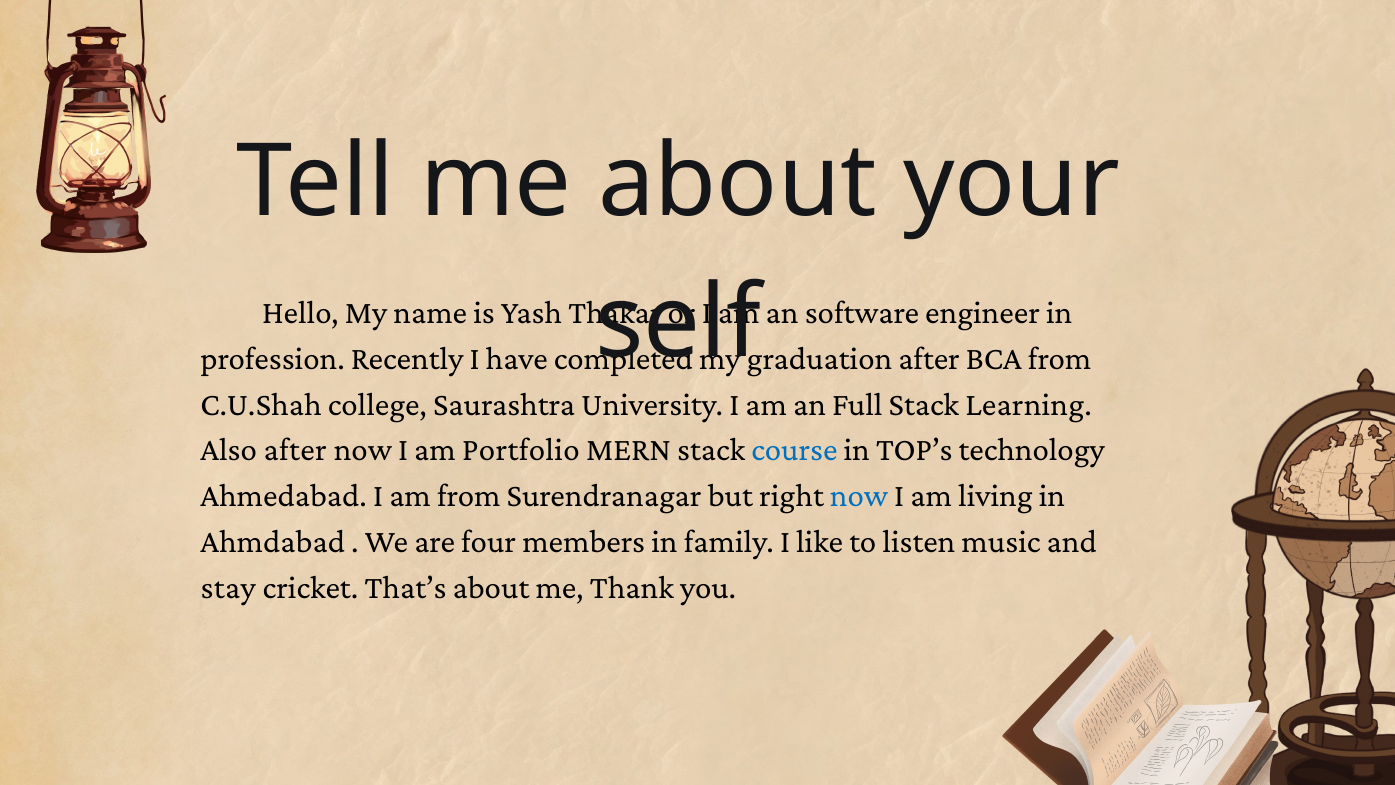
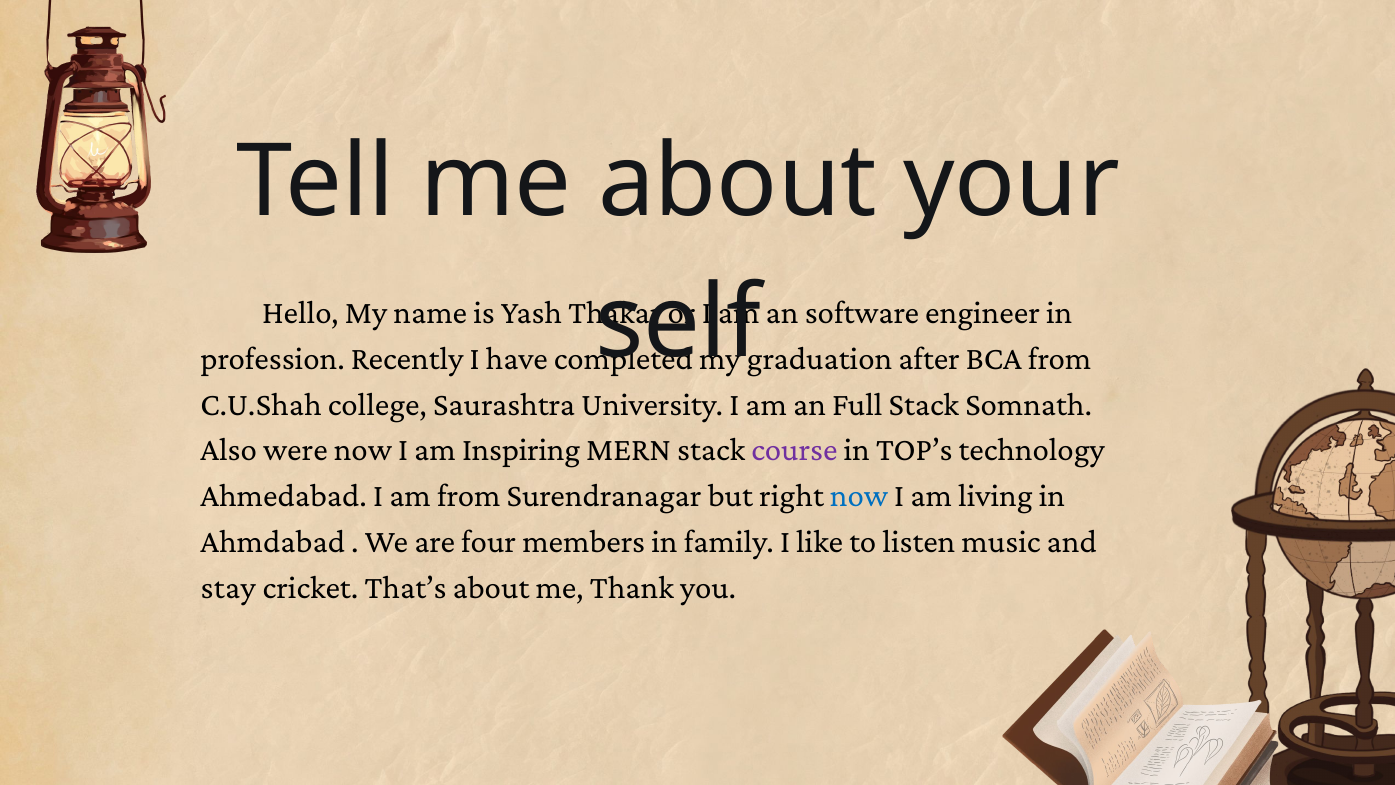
Learning: Learning -> Somnath
Also after: after -> were
Portfolio: Portfolio -> Inspiring
course colour: blue -> purple
